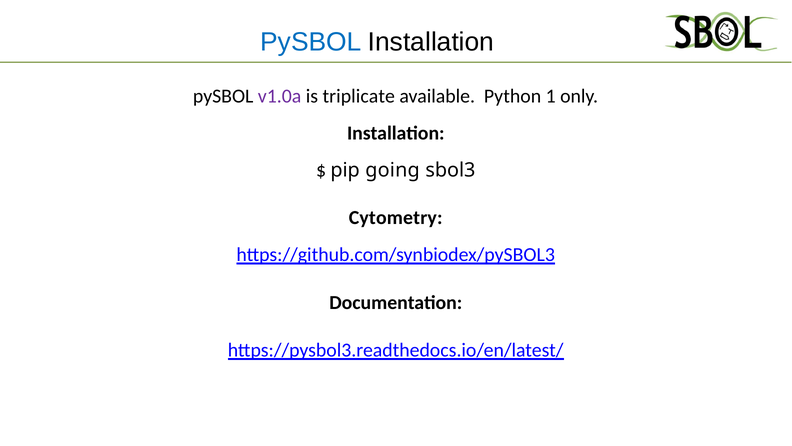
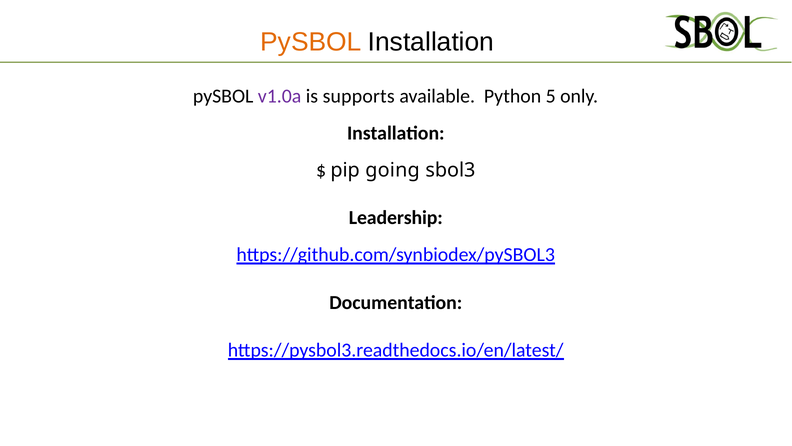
PySBOL at (311, 42) colour: blue -> orange
triplicate: triplicate -> supports
1: 1 -> 5
Cytometry: Cytometry -> Leadership
